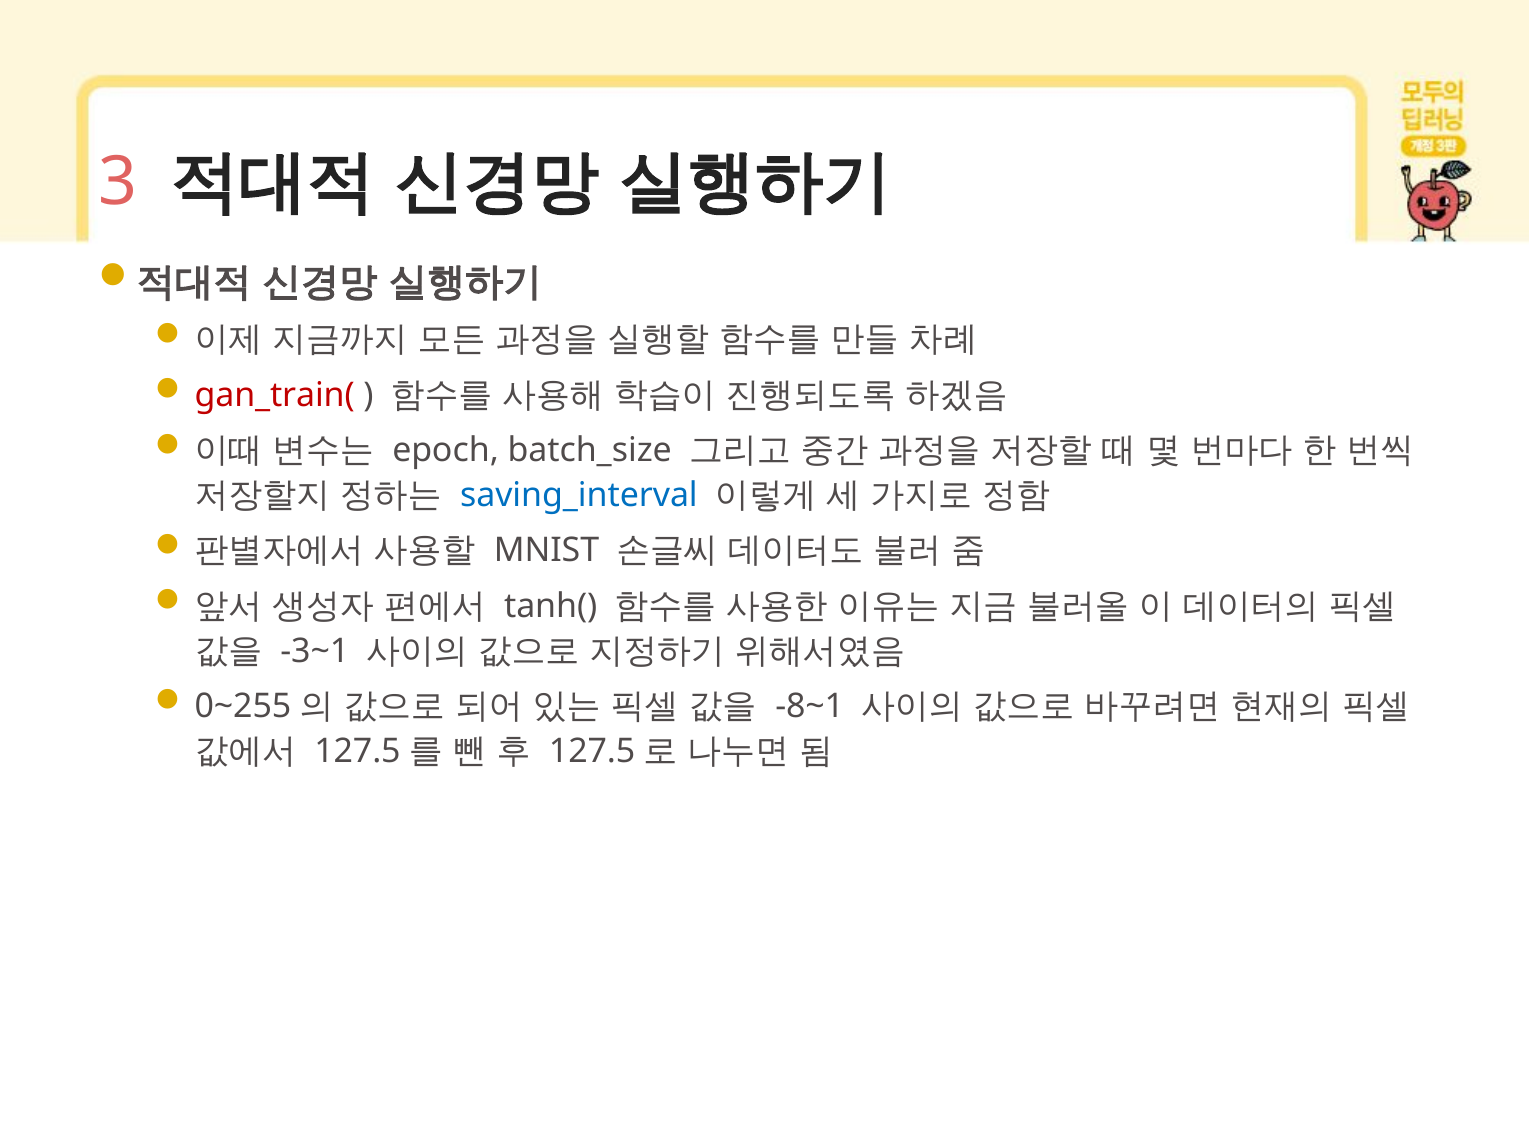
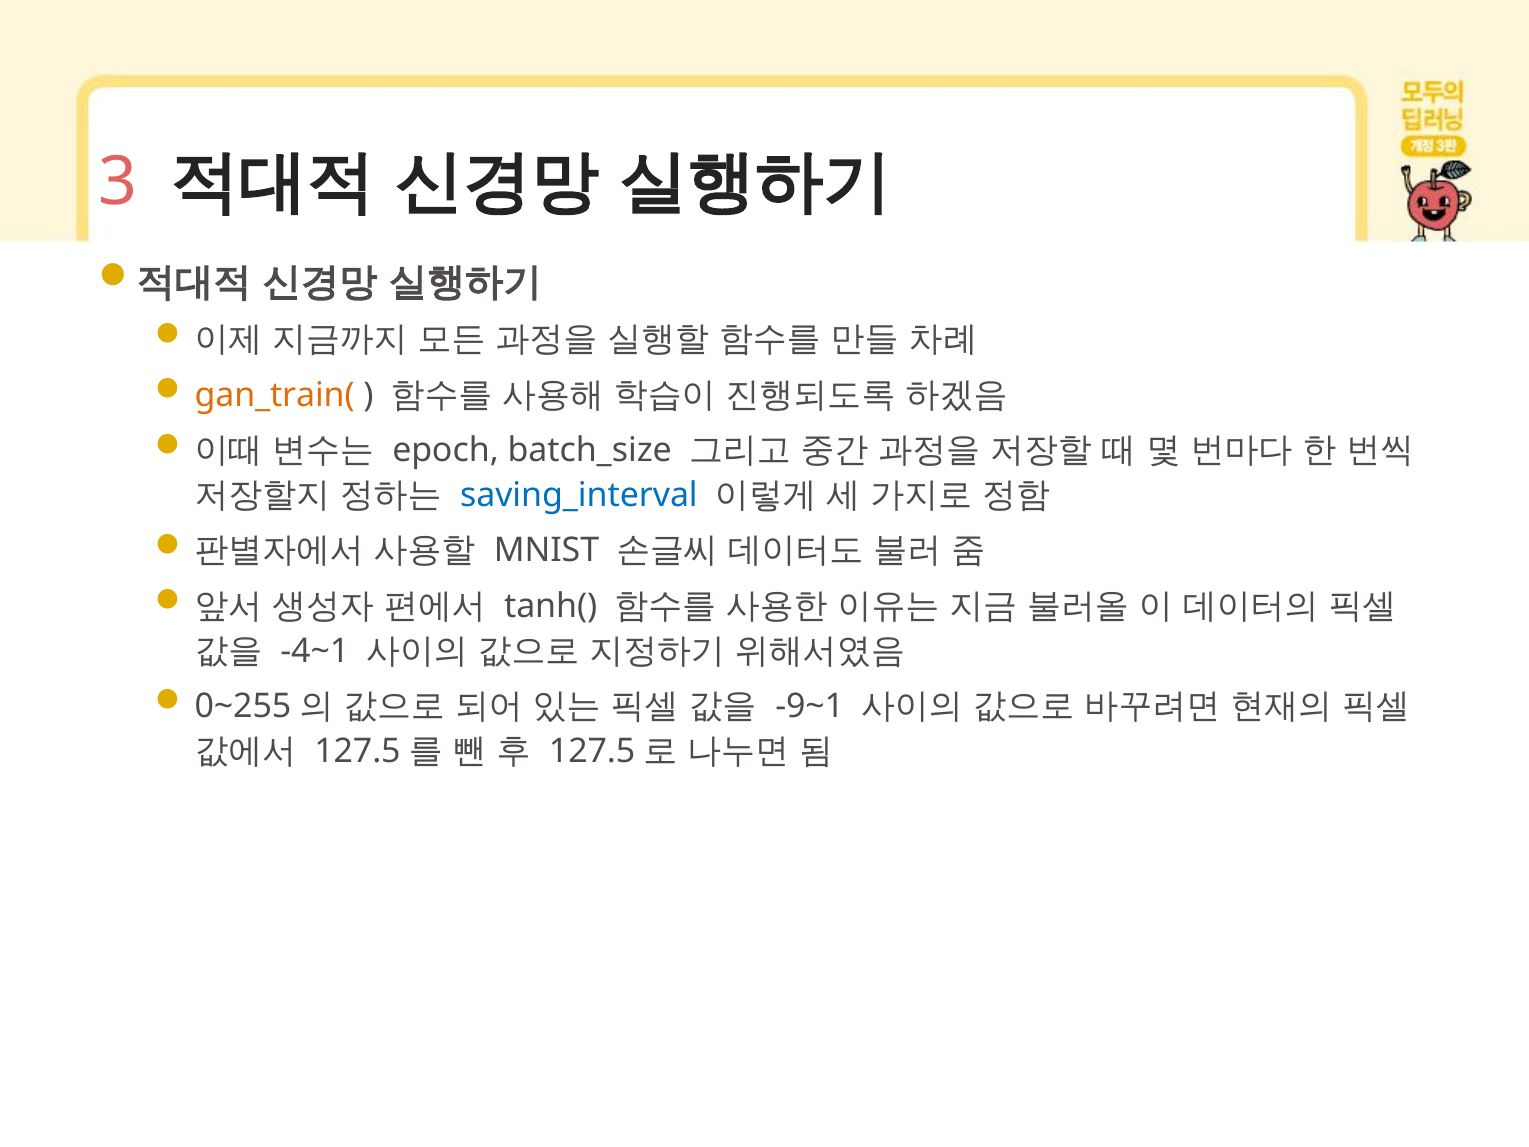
gan_train( colour: red -> orange
-3~1: -3~1 -> -4~1
-8~1: -8~1 -> -9~1
